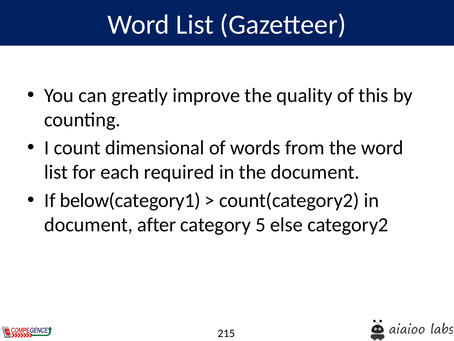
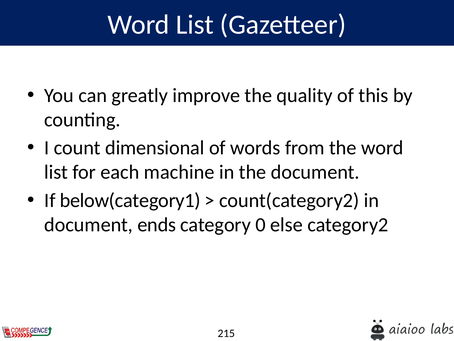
required: required -> machine
after: after -> ends
5: 5 -> 0
